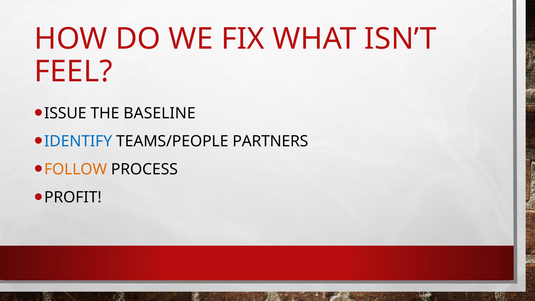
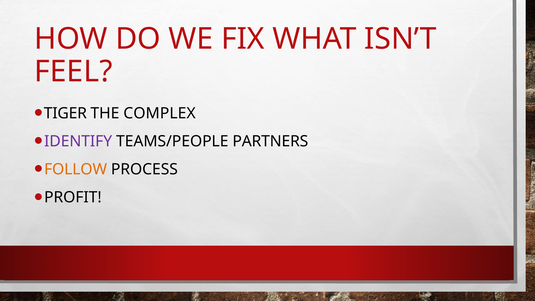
ISSUE: ISSUE -> TIGER
BASELINE: BASELINE -> COMPLEX
IDENTIFY colour: blue -> purple
